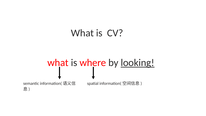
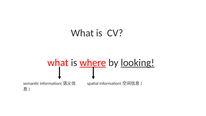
where underline: none -> present
